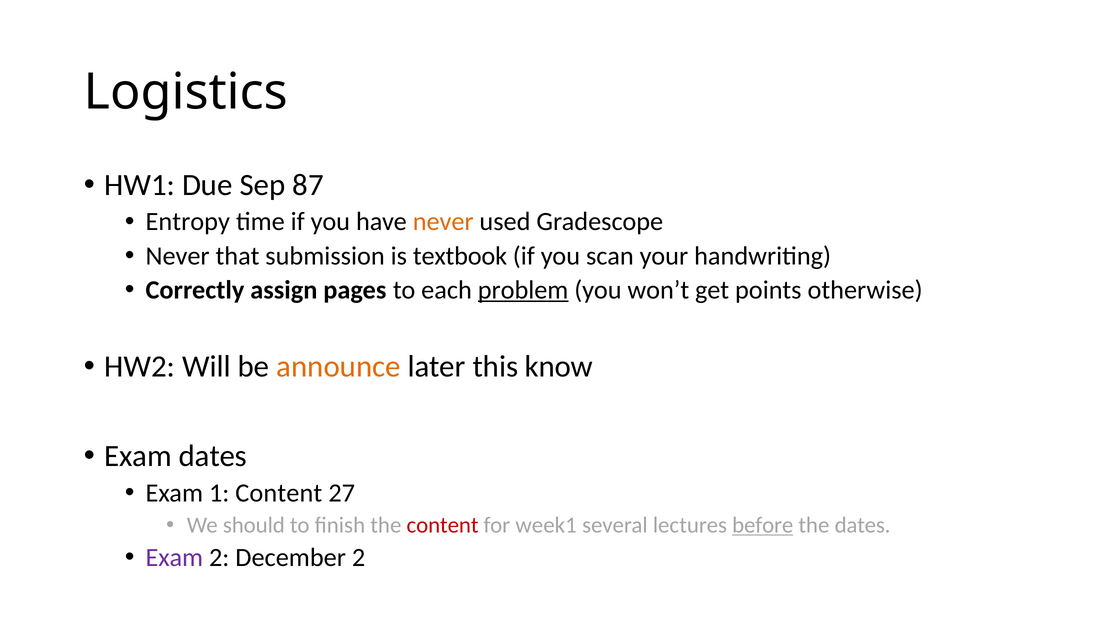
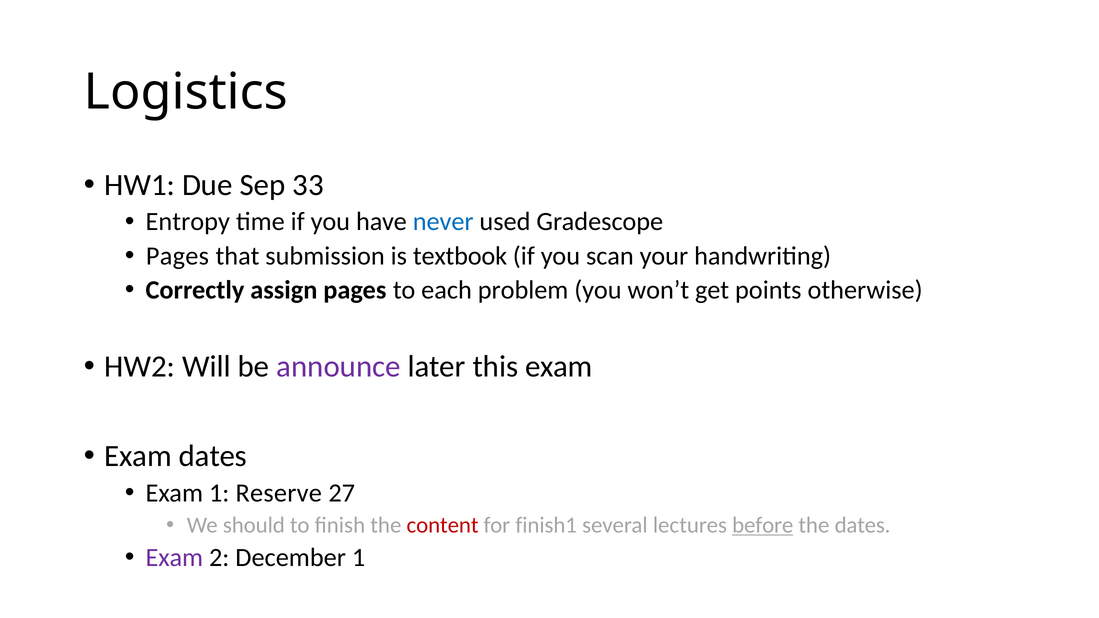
87: 87 -> 33
never at (443, 222) colour: orange -> blue
Never at (178, 256): Never -> Pages
problem underline: present -> none
announce colour: orange -> purple
this know: know -> exam
1 Content: Content -> Reserve
week1: week1 -> finish1
December 2: 2 -> 1
